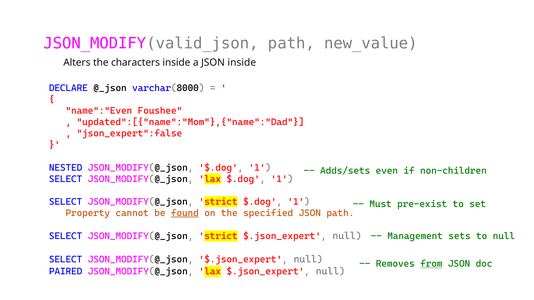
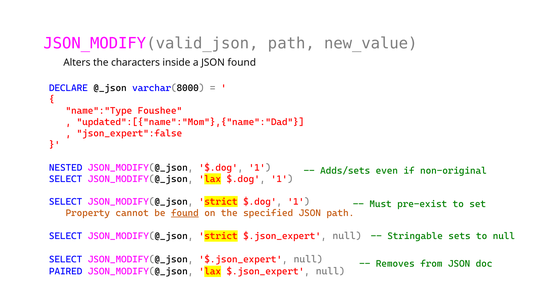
JSON inside: inside -> found
name":"Even: name":"Even -> name":"Type
non-children: non-children -> non-original
Management: Management -> Stringable
from underline: present -> none
